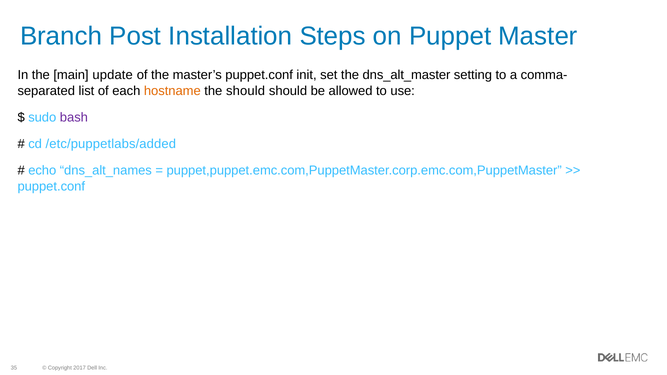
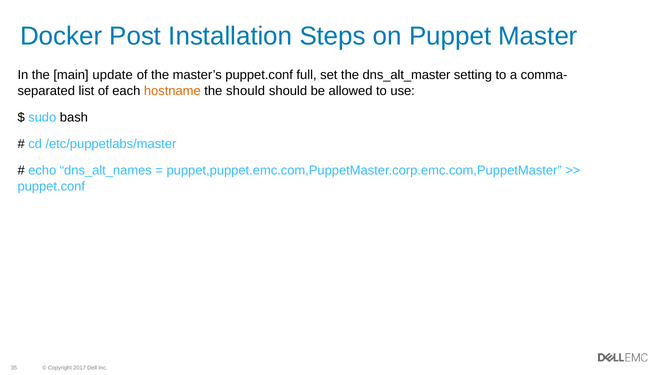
Branch: Branch -> Docker
init: init -> full
bash colour: purple -> black
/etc/puppetlabs/added: /etc/puppetlabs/added -> /etc/puppetlabs/master
